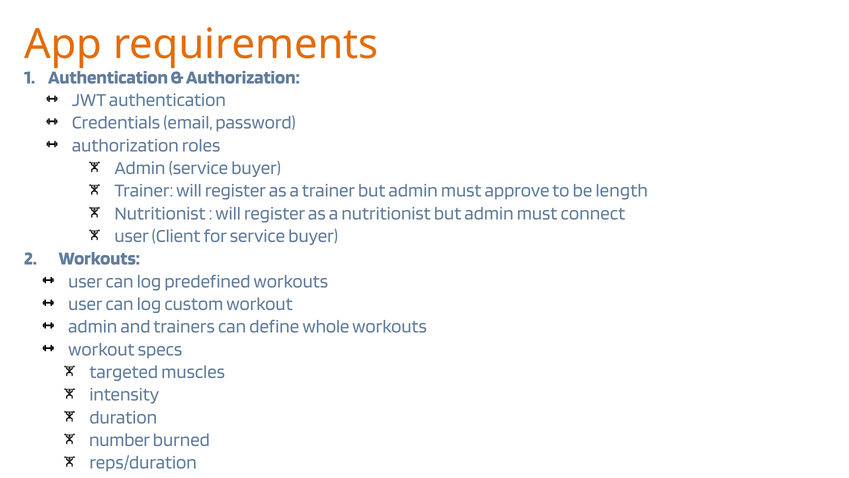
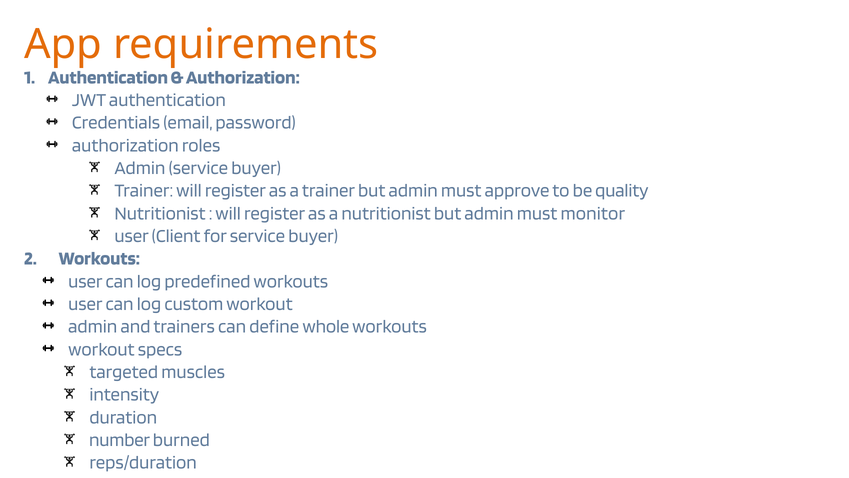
length: length -> quality
connect: connect -> monitor
